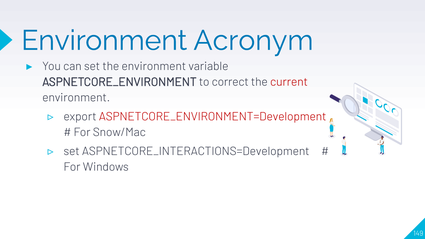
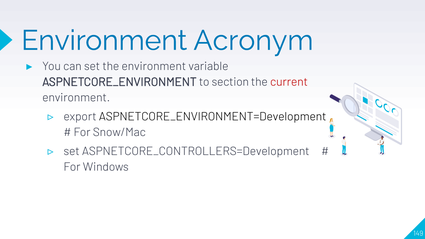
correct: correct -> section
ASPNETCORE_ENVIRONMENT=Development colour: red -> black
ASPNETCORE_INTERACTIONS=Development: ASPNETCORE_INTERACTIONS=Development -> ASPNETCORE_CONTROLLERS=Development
